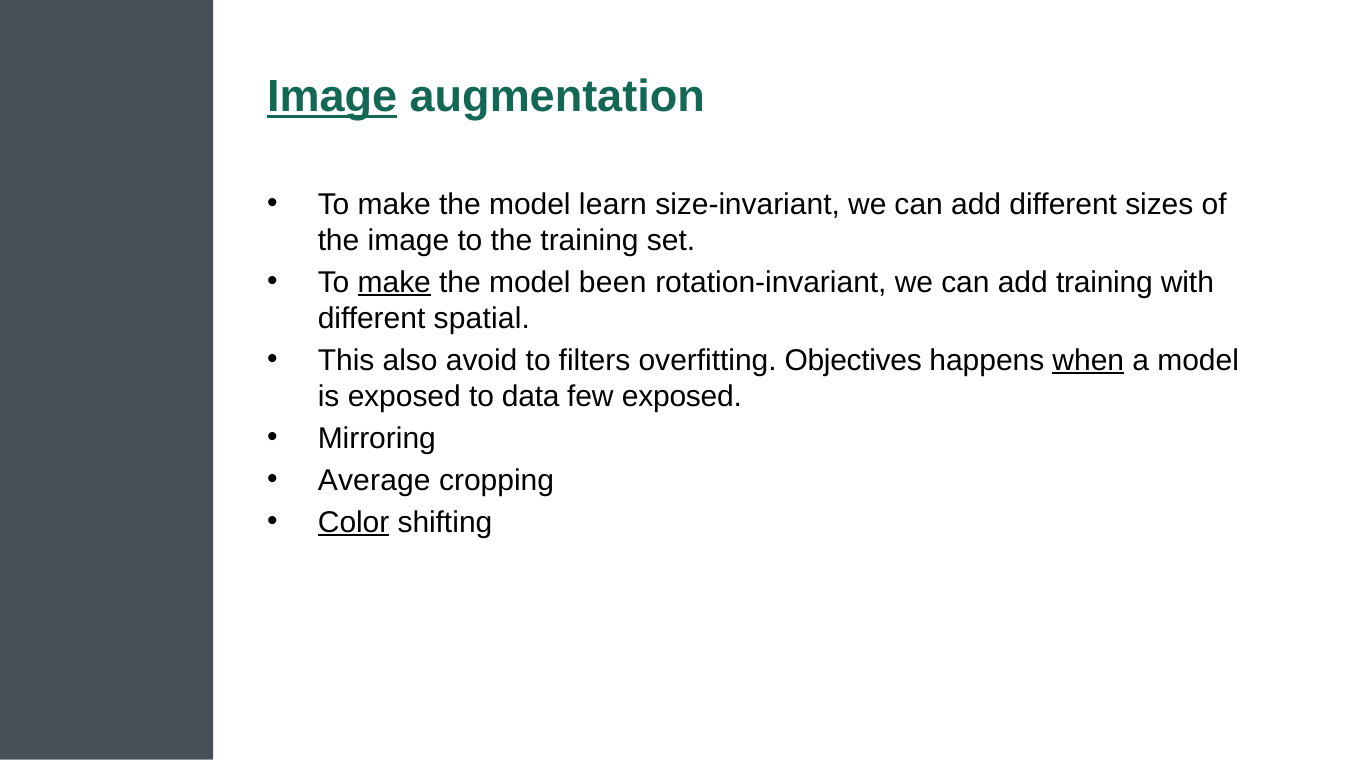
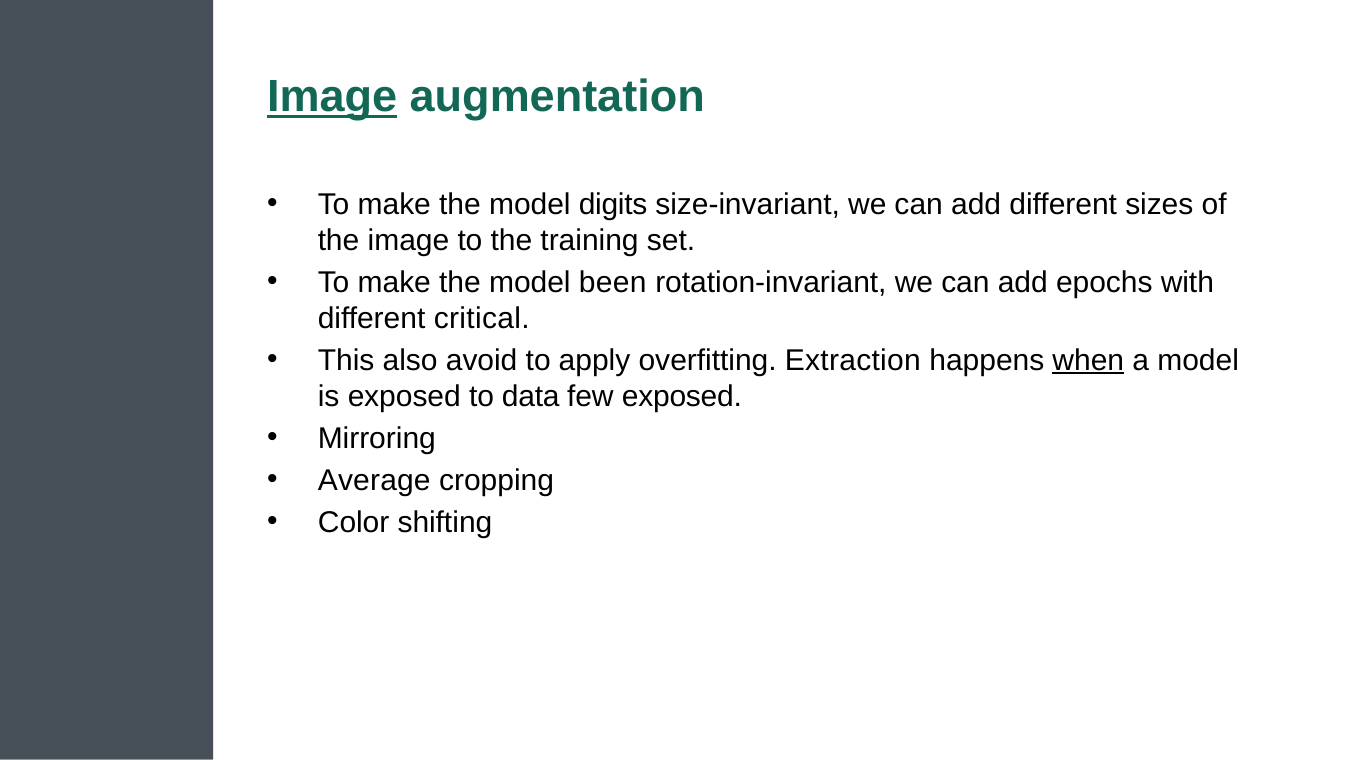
learn: learn -> digits
make at (394, 282) underline: present -> none
add training: training -> epochs
spatial: spatial -> critical
filters: filters -> apply
Objectives: Objectives -> Extraction
Color underline: present -> none
